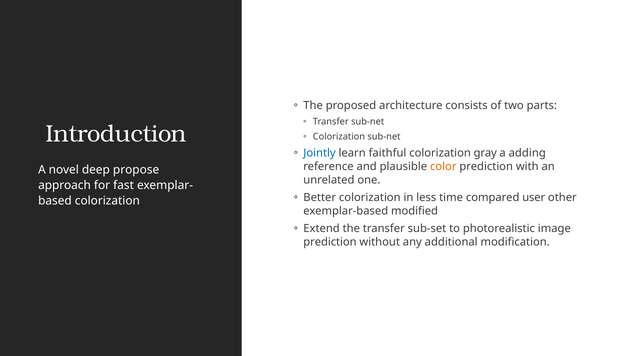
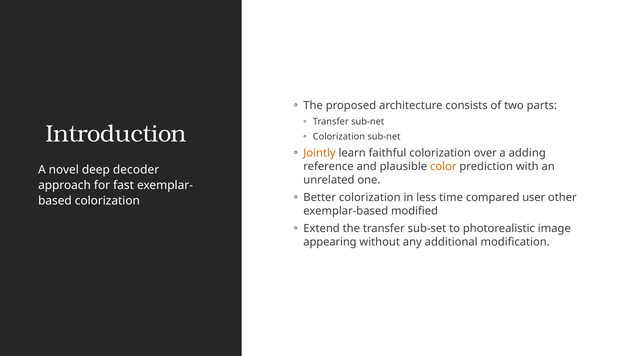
Jointly colour: blue -> orange
gray: gray -> over
propose: propose -> decoder
prediction at (330, 242): prediction -> appearing
